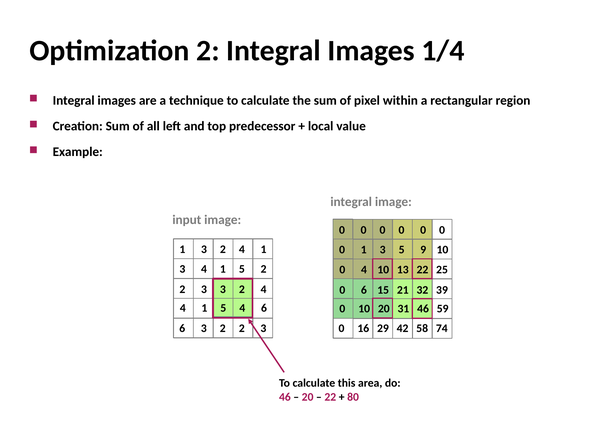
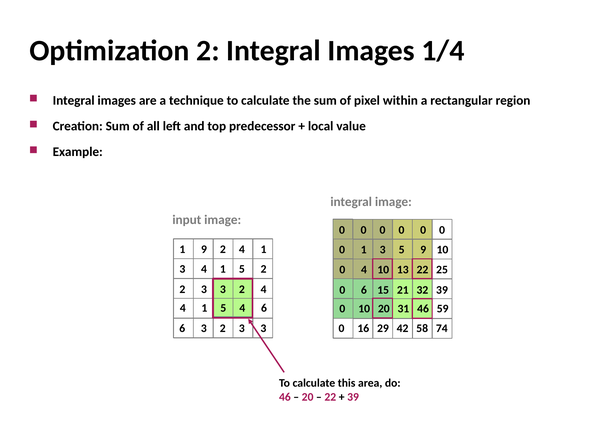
3 at (204, 250): 3 -> 9
3 2 2: 2 -> 3
80 at (353, 397): 80 -> 39
